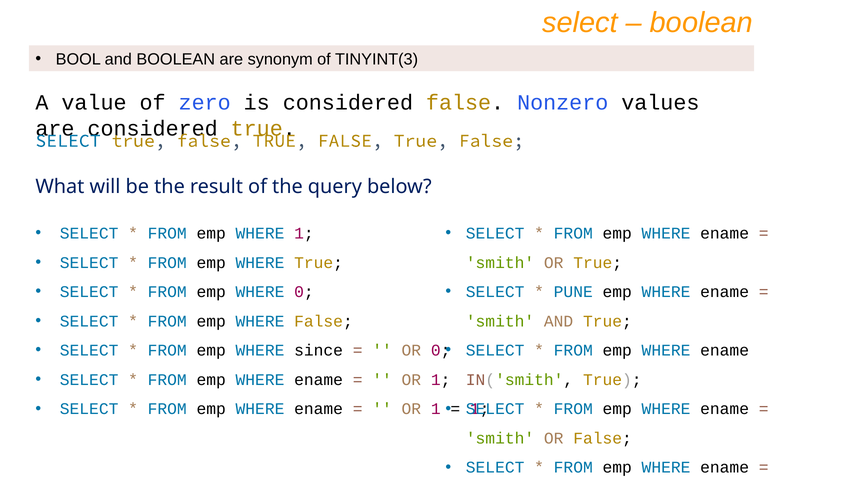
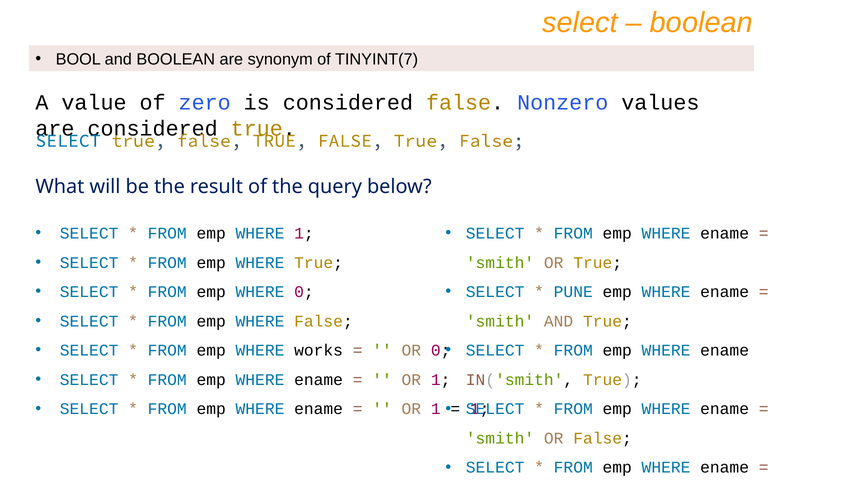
TINYINT(3: TINYINT(3 -> TINYINT(7
since: since -> works
